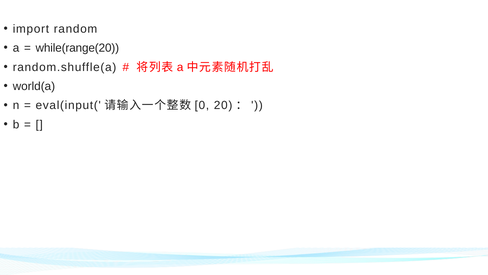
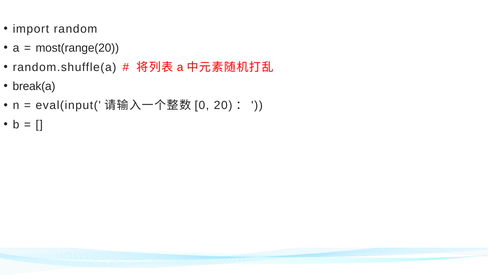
while(range(20: while(range(20 -> most(range(20
world(a: world(a -> break(a
